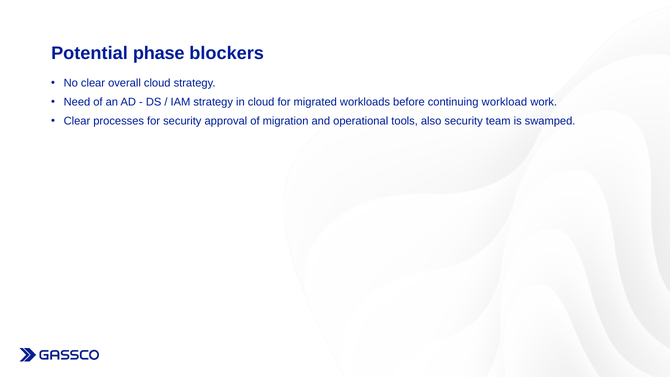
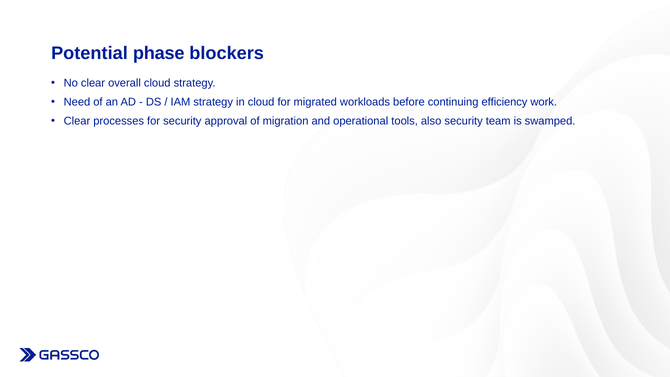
workload: workload -> efficiency
